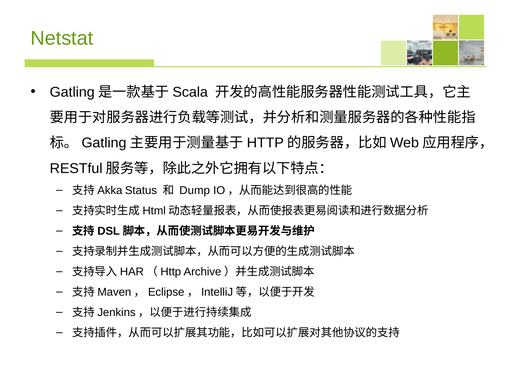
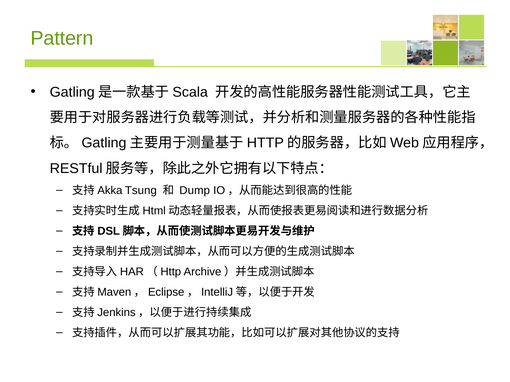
Netstat: Netstat -> Pattern
Status: Status -> Tsung
